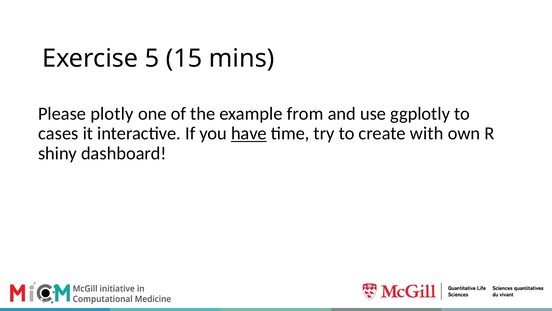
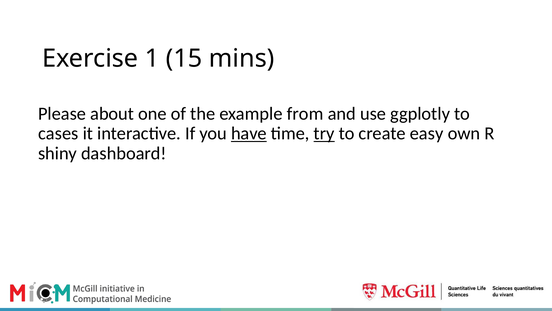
5: 5 -> 1
plotly: plotly -> about
try underline: none -> present
with: with -> easy
